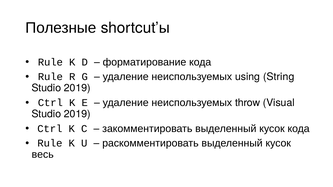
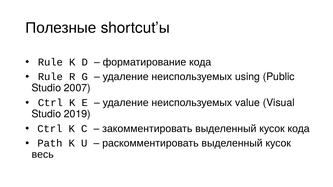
String: String -> Public
2019 at (77, 88): 2019 -> 2007
throw: throw -> value
Rule at (50, 144): Rule -> Path
